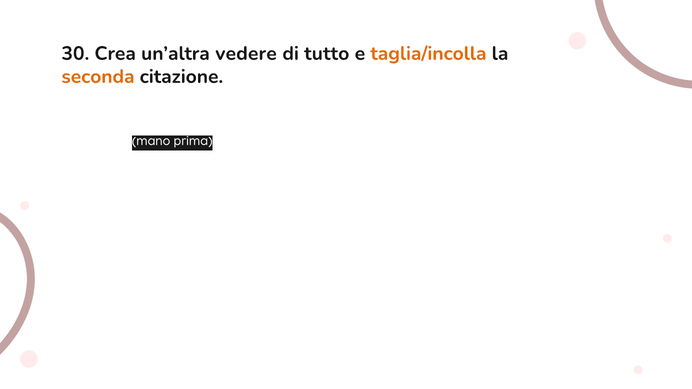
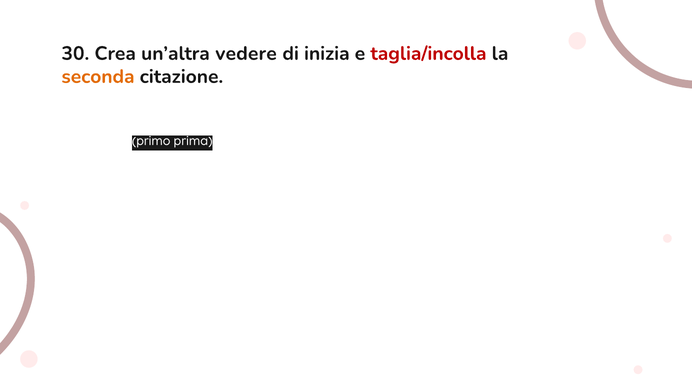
tutto: tutto -> inizia
taglia/incolla colour: orange -> red
mano: mano -> primo
